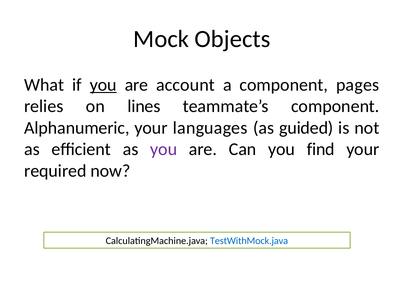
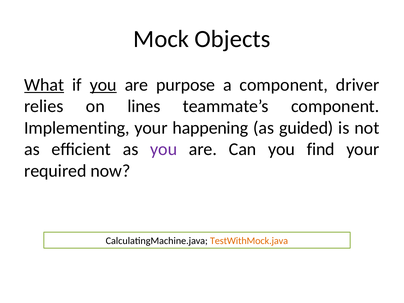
What underline: none -> present
account: account -> purpose
pages: pages -> driver
Alphanumeric: Alphanumeric -> Implementing
languages: languages -> happening
TestWithMock.java colour: blue -> orange
